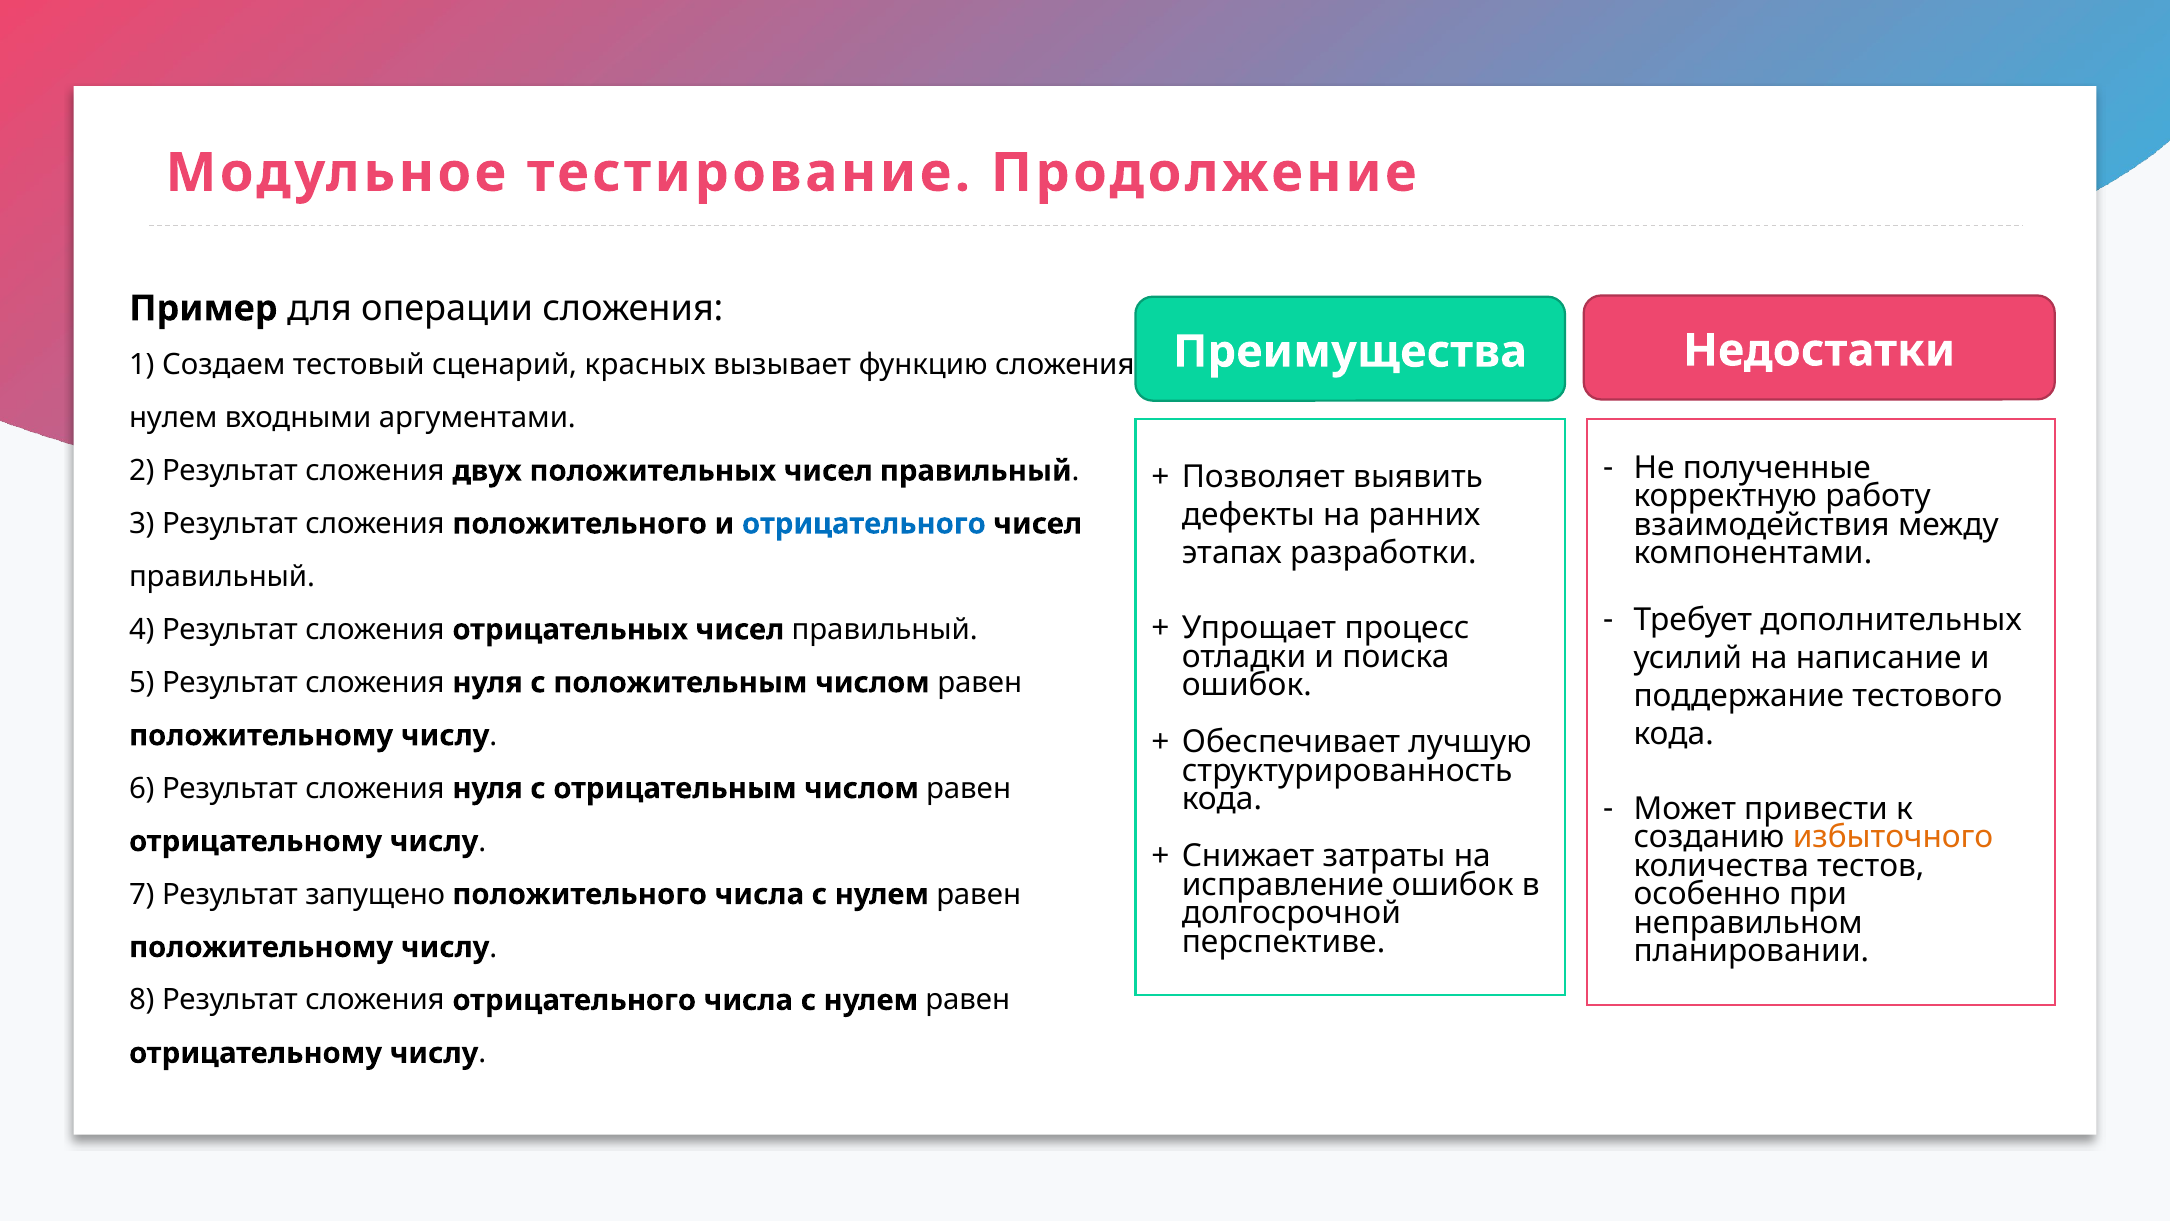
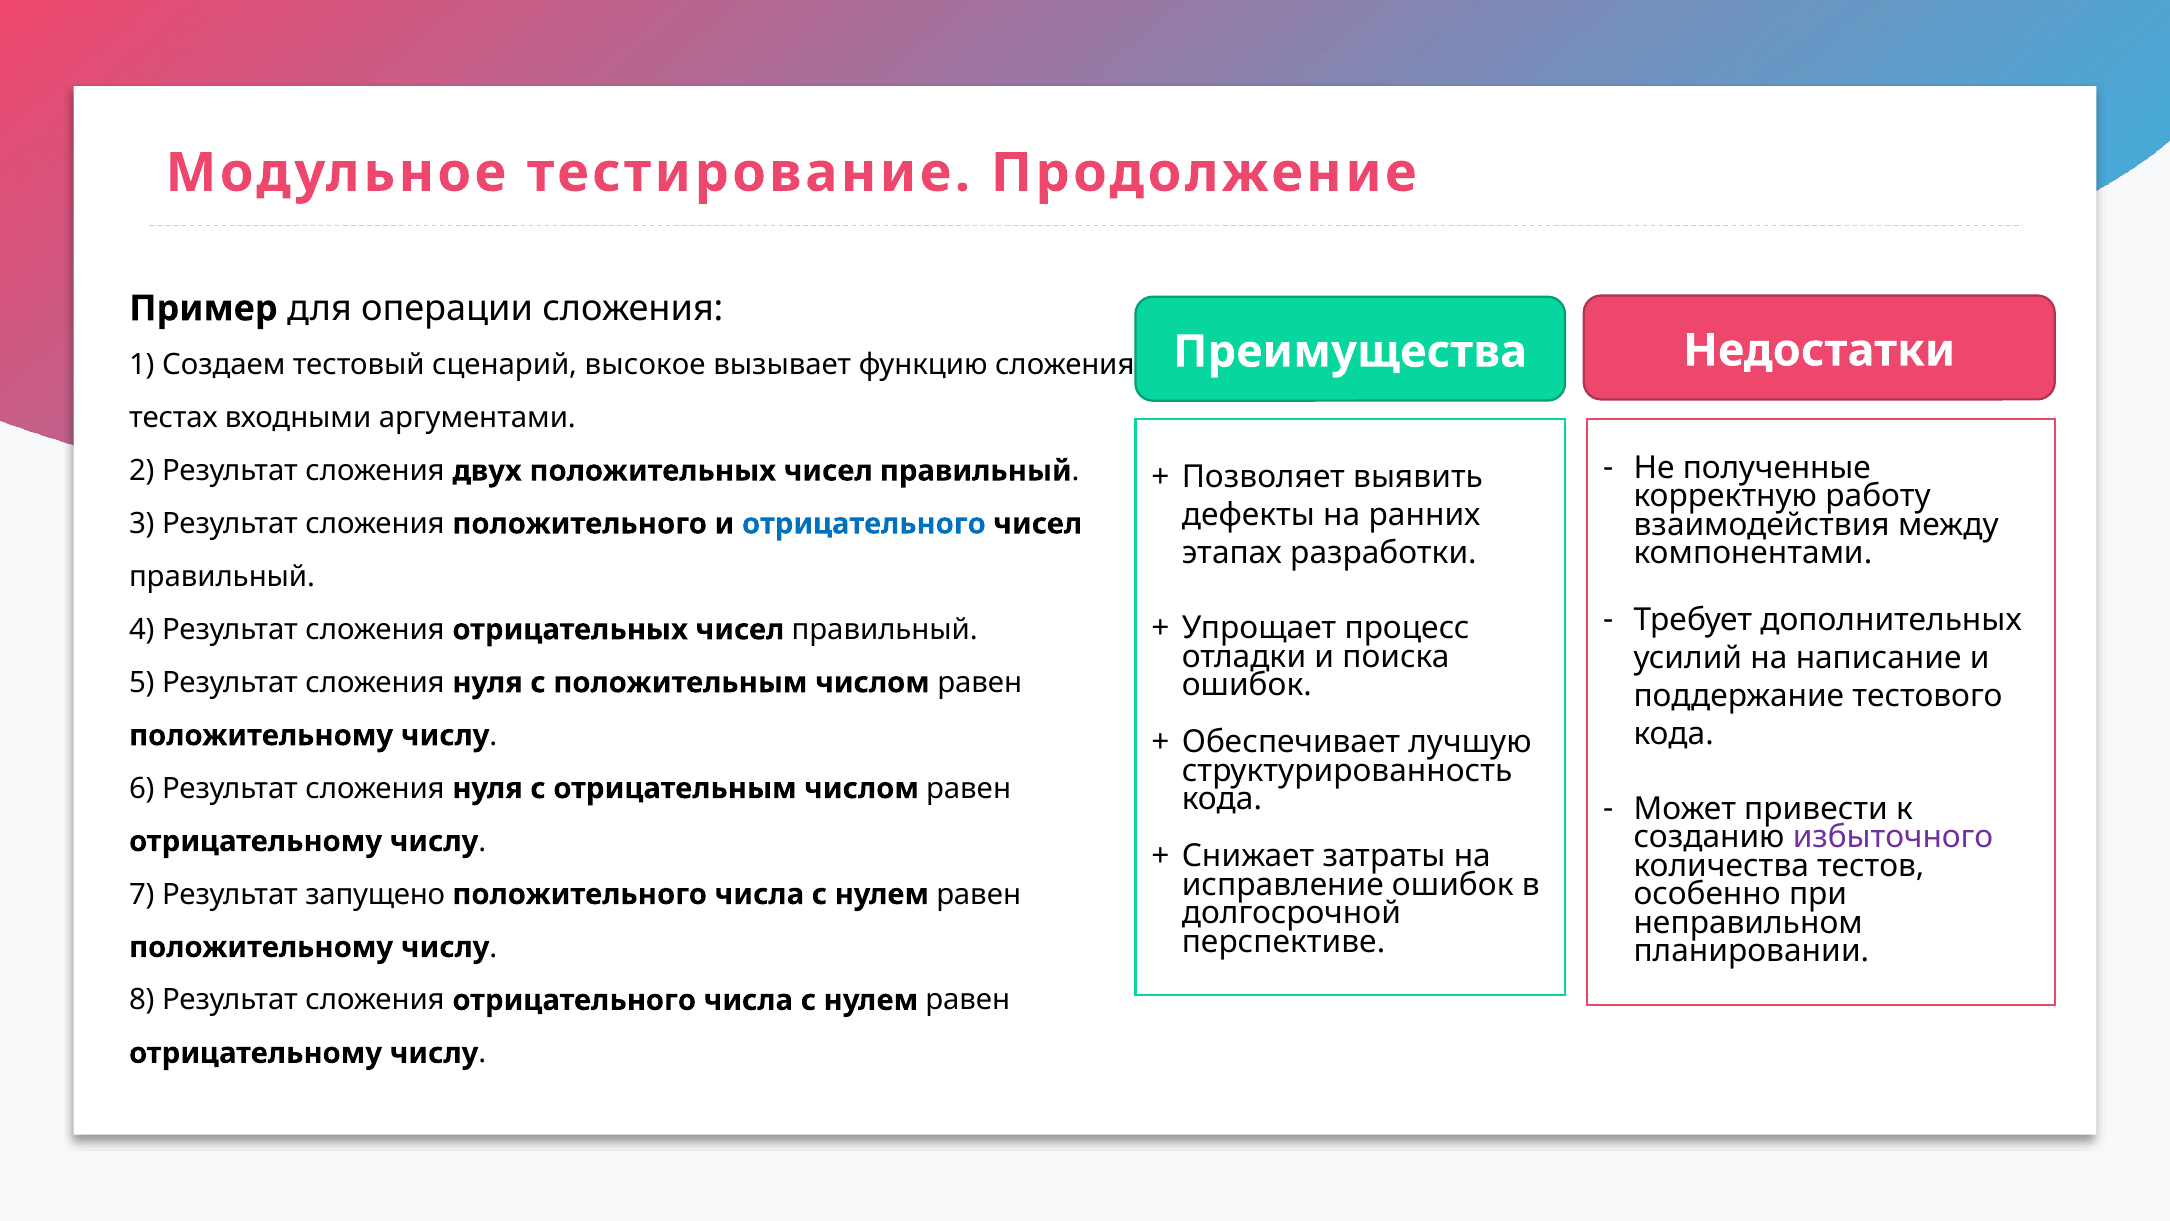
красных: красных -> высокое
нулем at (173, 418): нулем -> тестах
избыточного colour: orange -> purple
